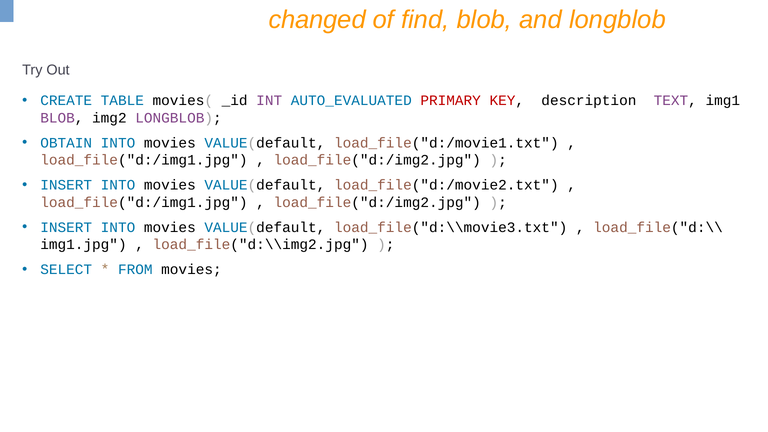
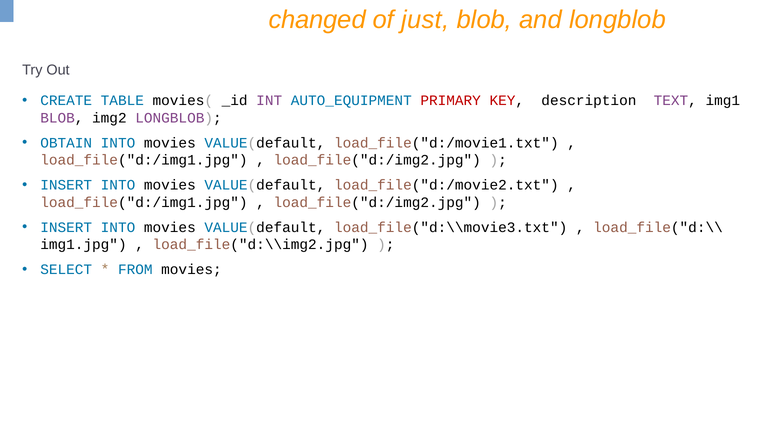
find: find -> just
AUTO_EVALUATED: AUTO_EVALUATED -> AUTO_EQUIPMENT
